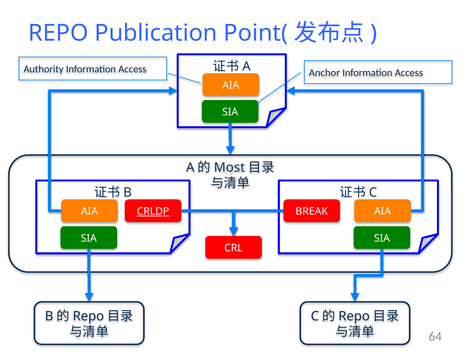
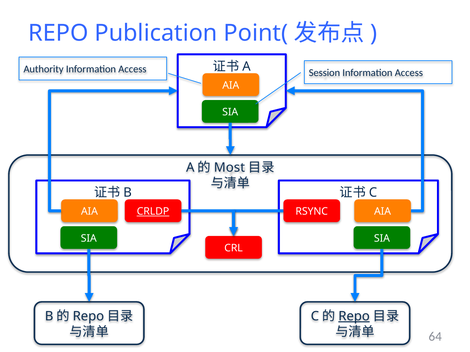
Anchor: Anchor -> Session
BREAK: BREAK -> RSYNC
Repo at (354, 317) underline: none -> present
